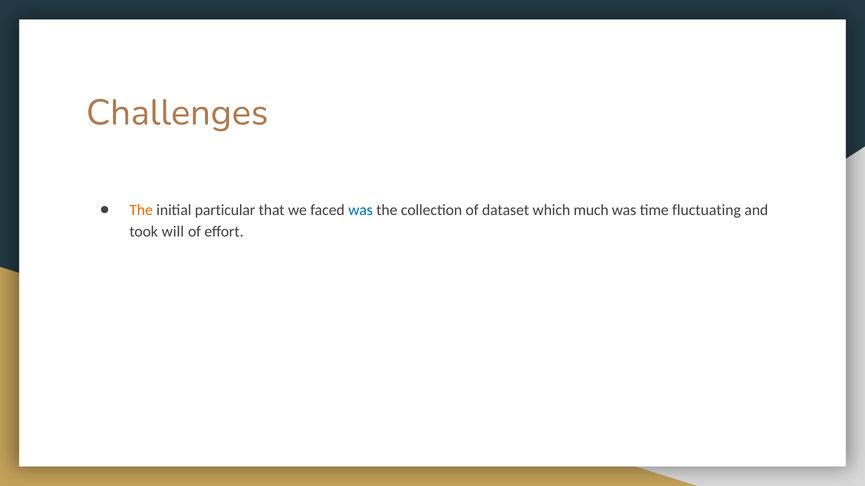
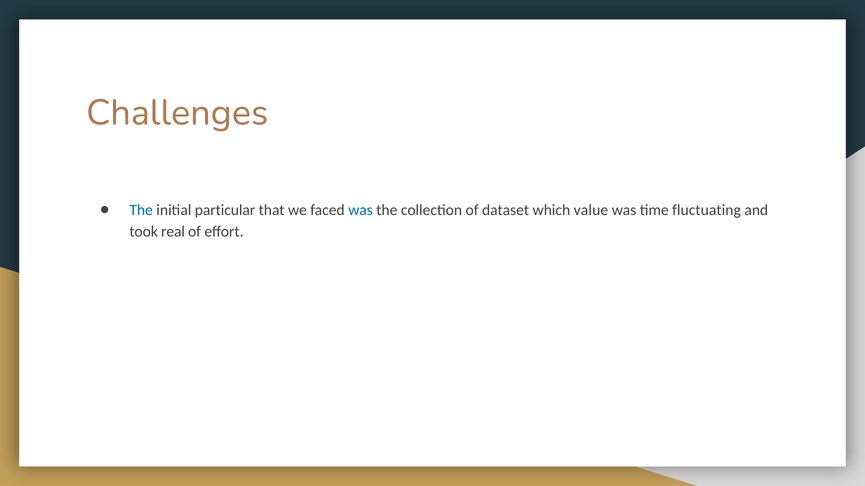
The at (141, 210) colour: orange -> blue
much: much -> value
will: will -> real
